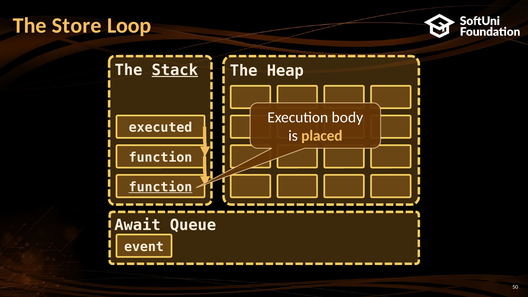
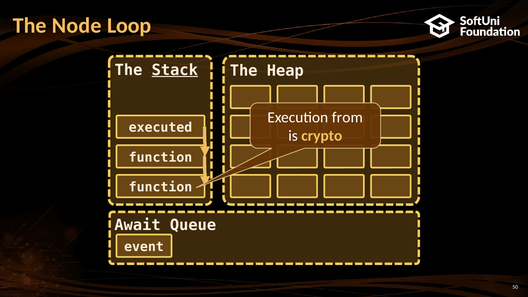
Store: Store -> Node
body: body -> from
placed: placed -> crypto
function at (161, 187) underline: present -> none
